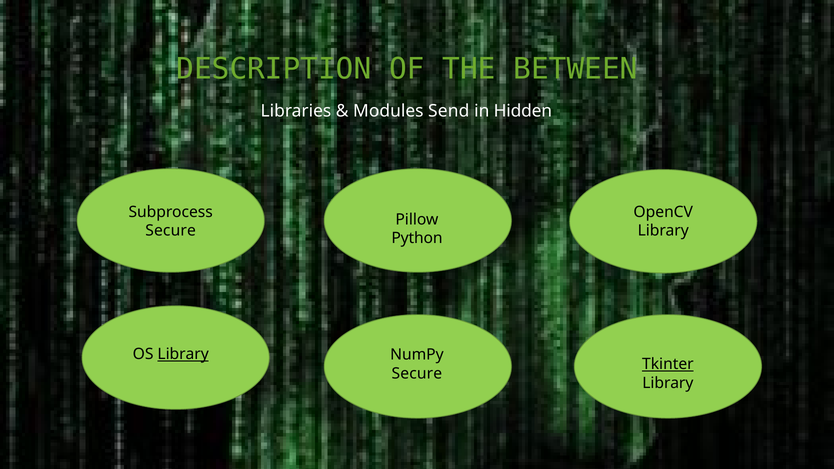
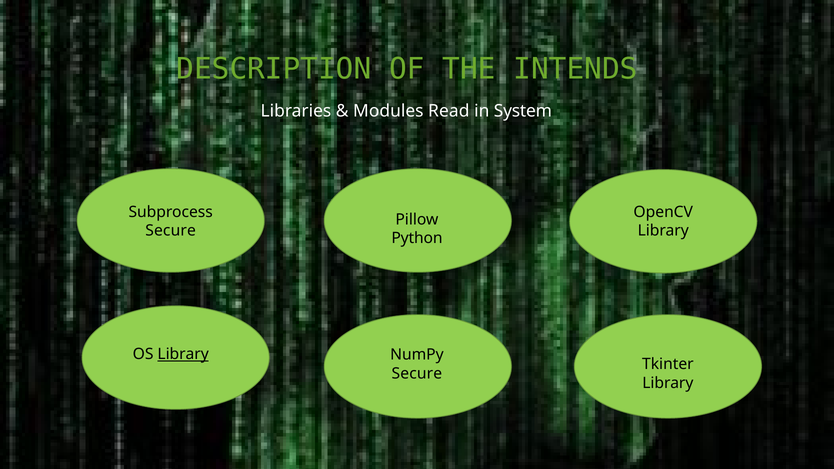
BETWEEN: BETWEEN -> INTENDS
Send: Send -> Read
Hidden: Hidden -> System
Tkinter underline: present -> none
